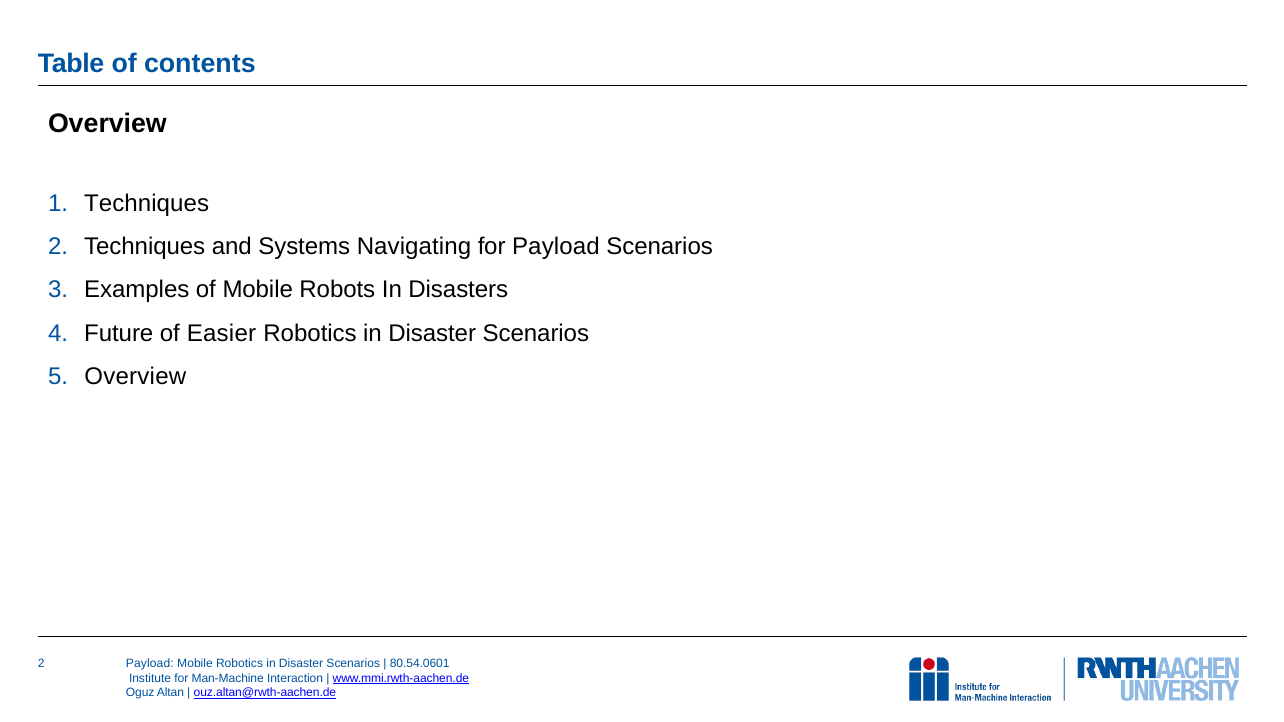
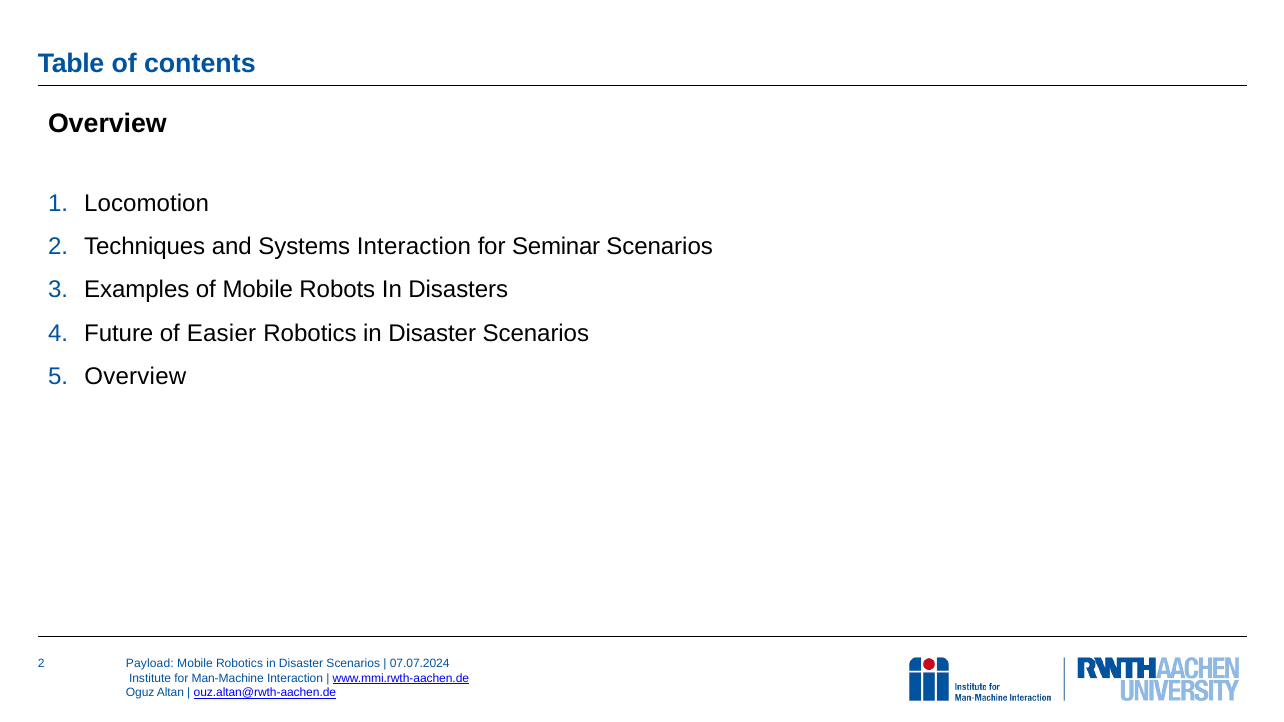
Techniques at (147, 203): Techniques -> Locomotion
Systems Navigating: Navigating -> Interaction
for Payload: Payload -> Seminar
80.54.0601: 80.54.0601 -> 07.07.2024
